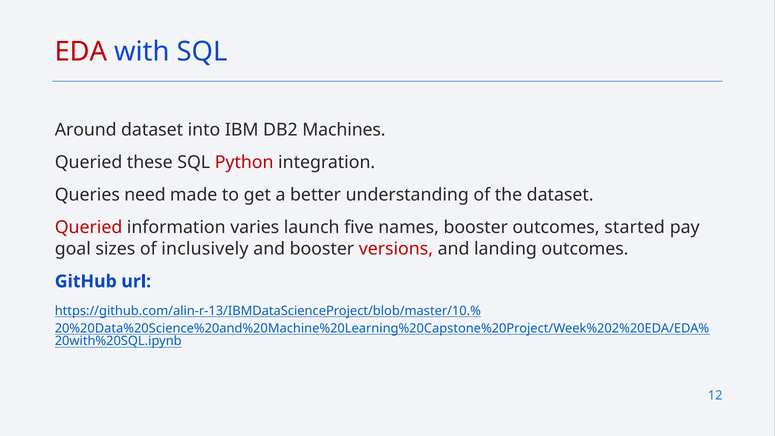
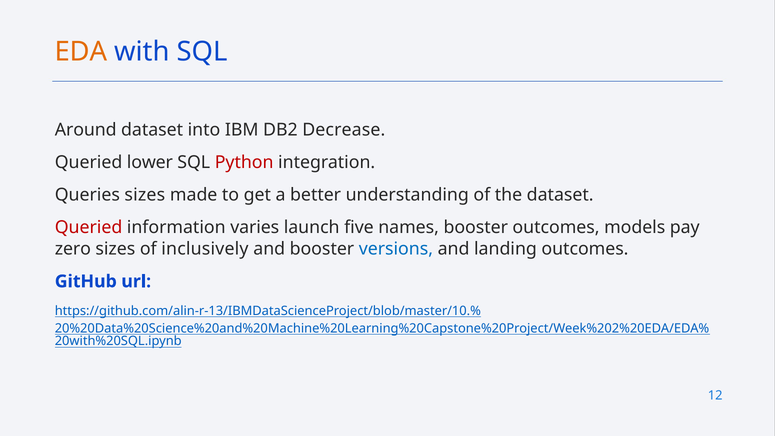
EDA colour: red -> orange
Machines: Machines -> Decrease
these: these -> lower
Queries need: need -> sizes
started: started -> models
goal: goal -> zero
versions colour: red -> blue
